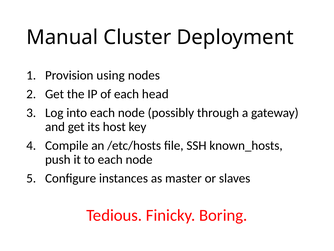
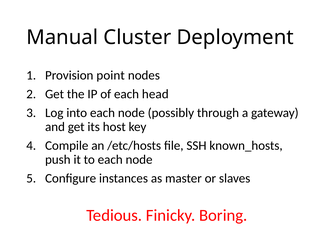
using: using -> point
